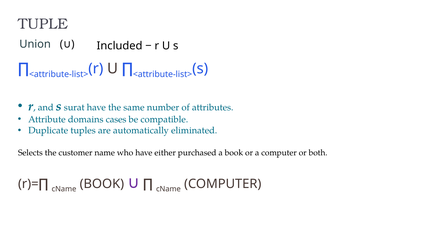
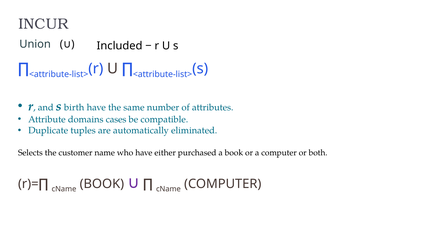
TUPLE: TUPLE -> INCUR
surat: surat -> birth
